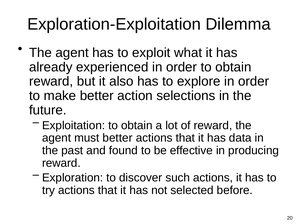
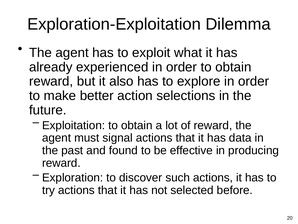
must better: better -> signal
